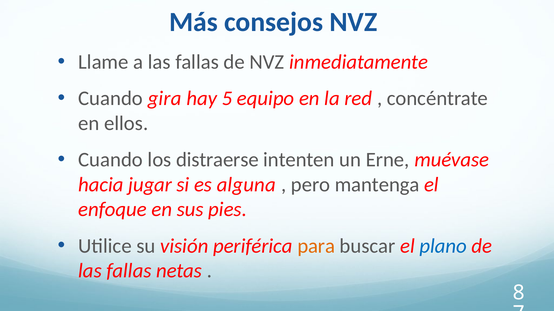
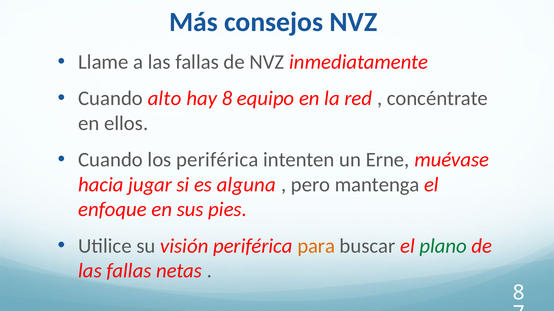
gira: gira -> alto
hay 5: 5 -> 8
los distraerse: distraerse -> periférica
plano colour: blue -> green
